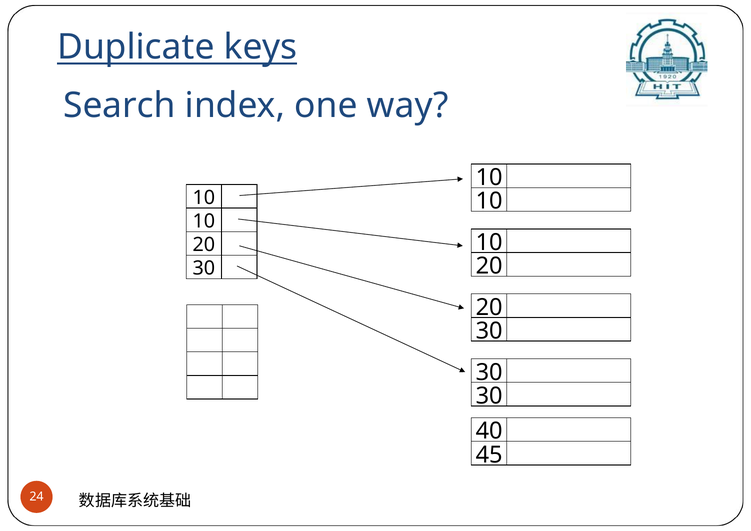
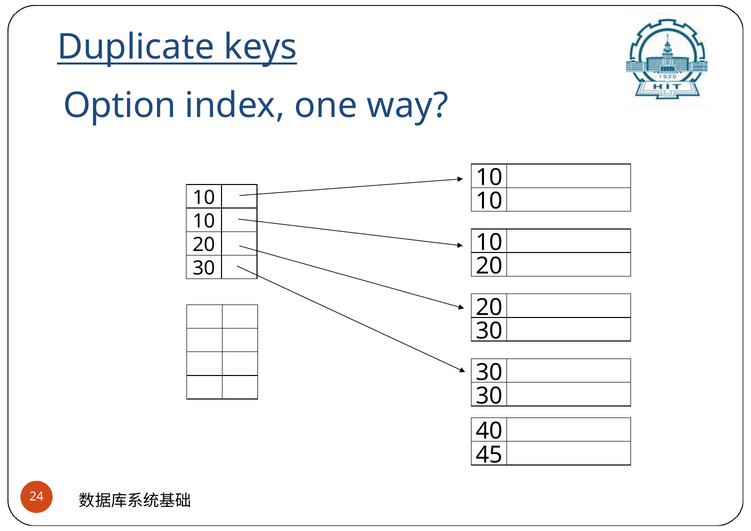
Search: Search -> Option
